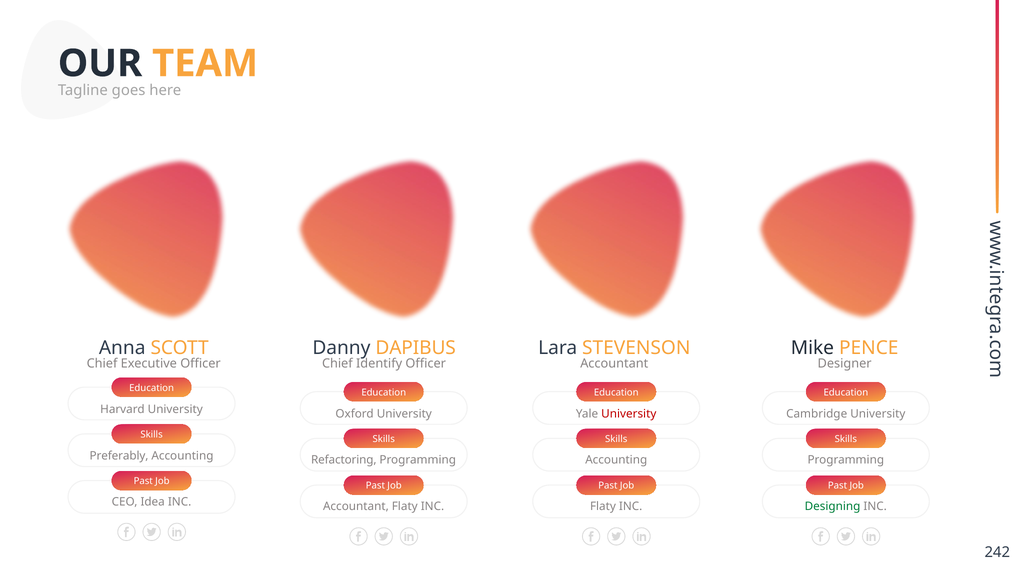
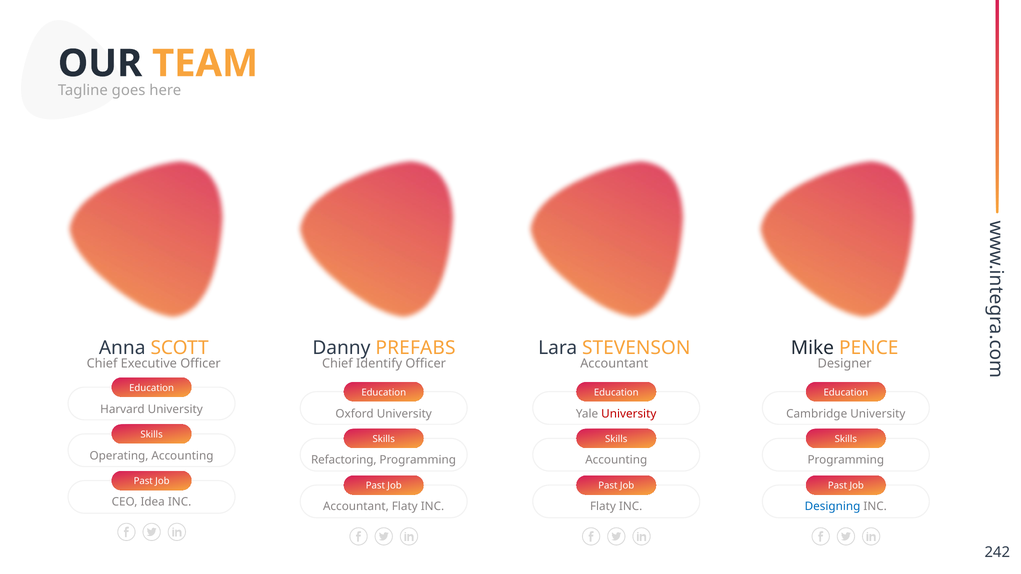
DAPIBUS: DAPIBUS -> PREFABS
Preferably: Preferably -> Operating
Designing colour: green -> blue
